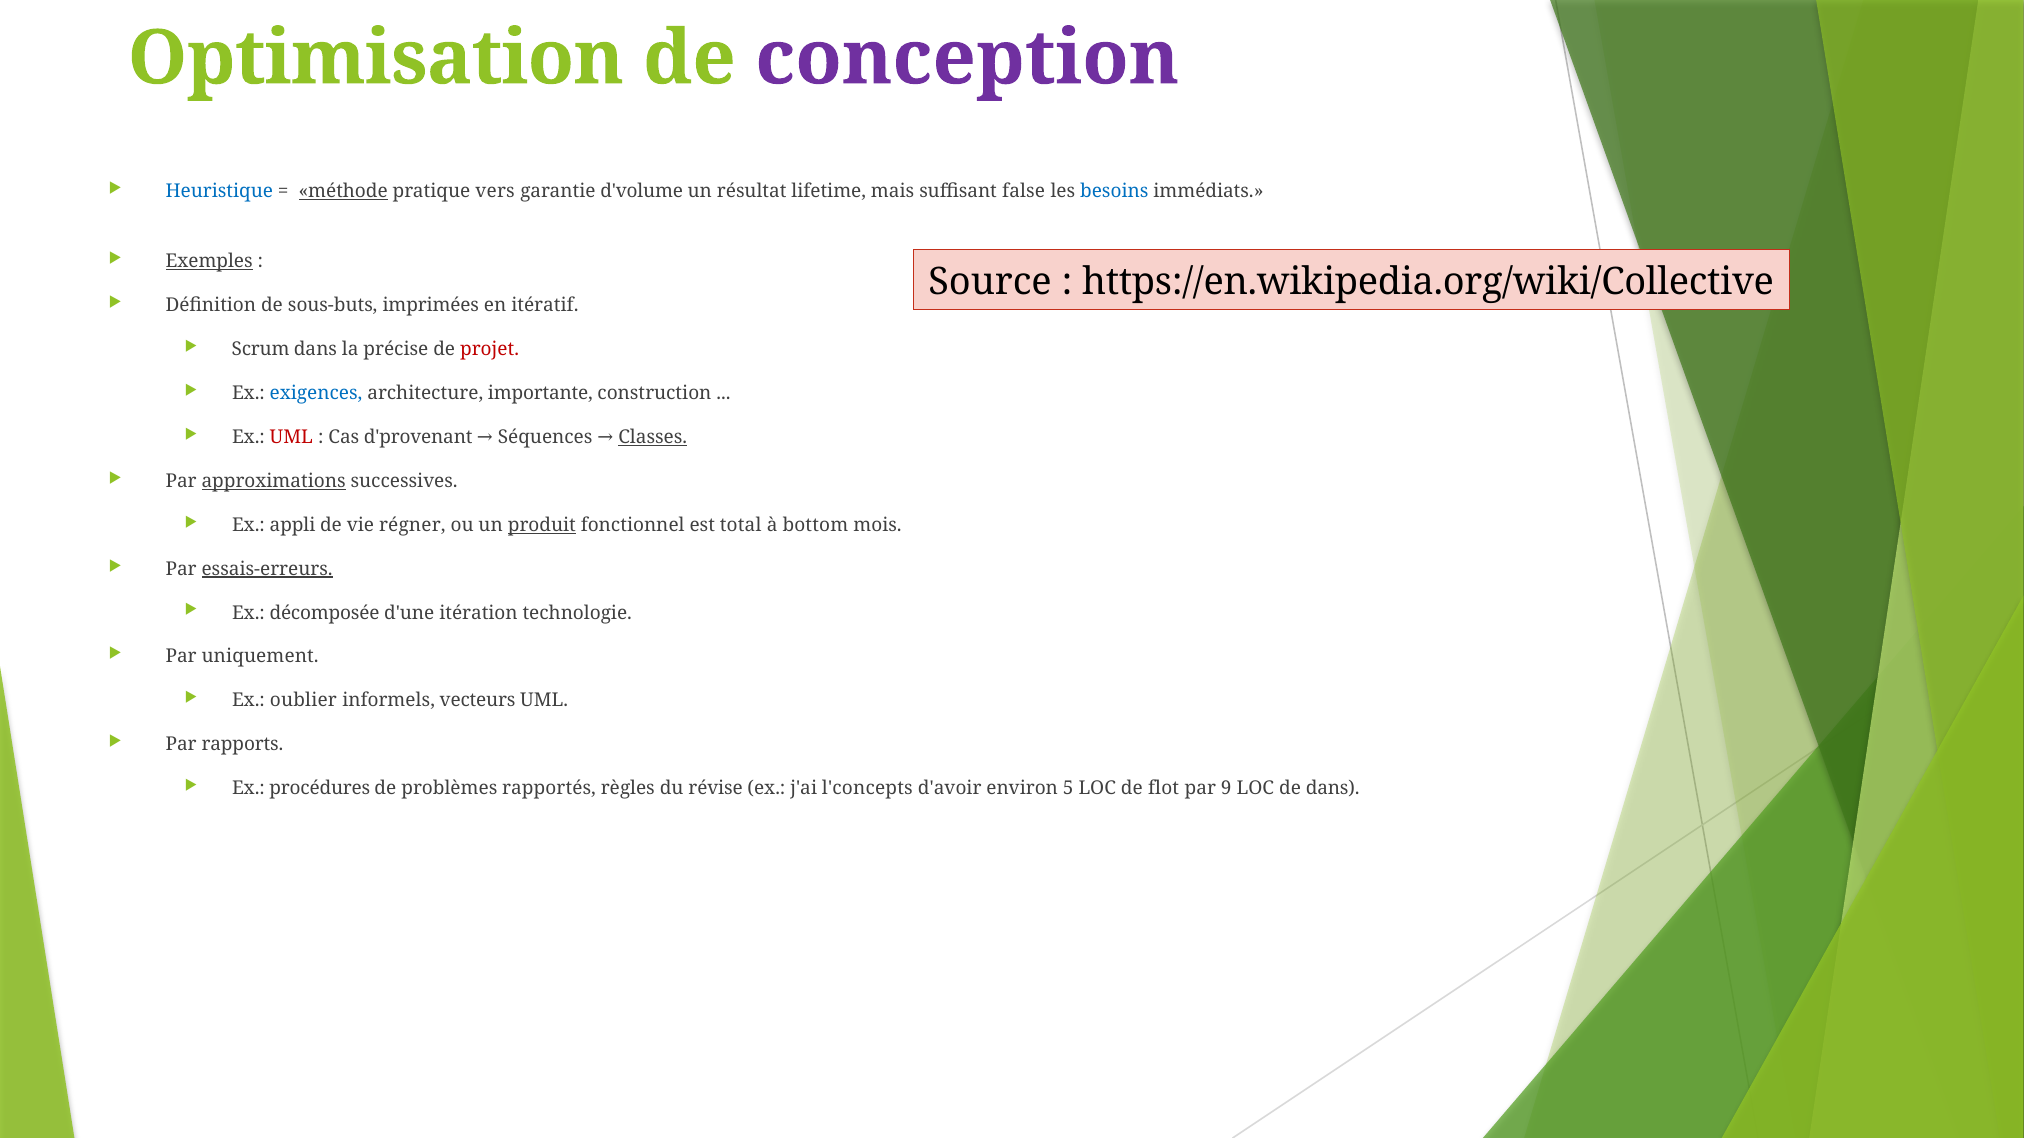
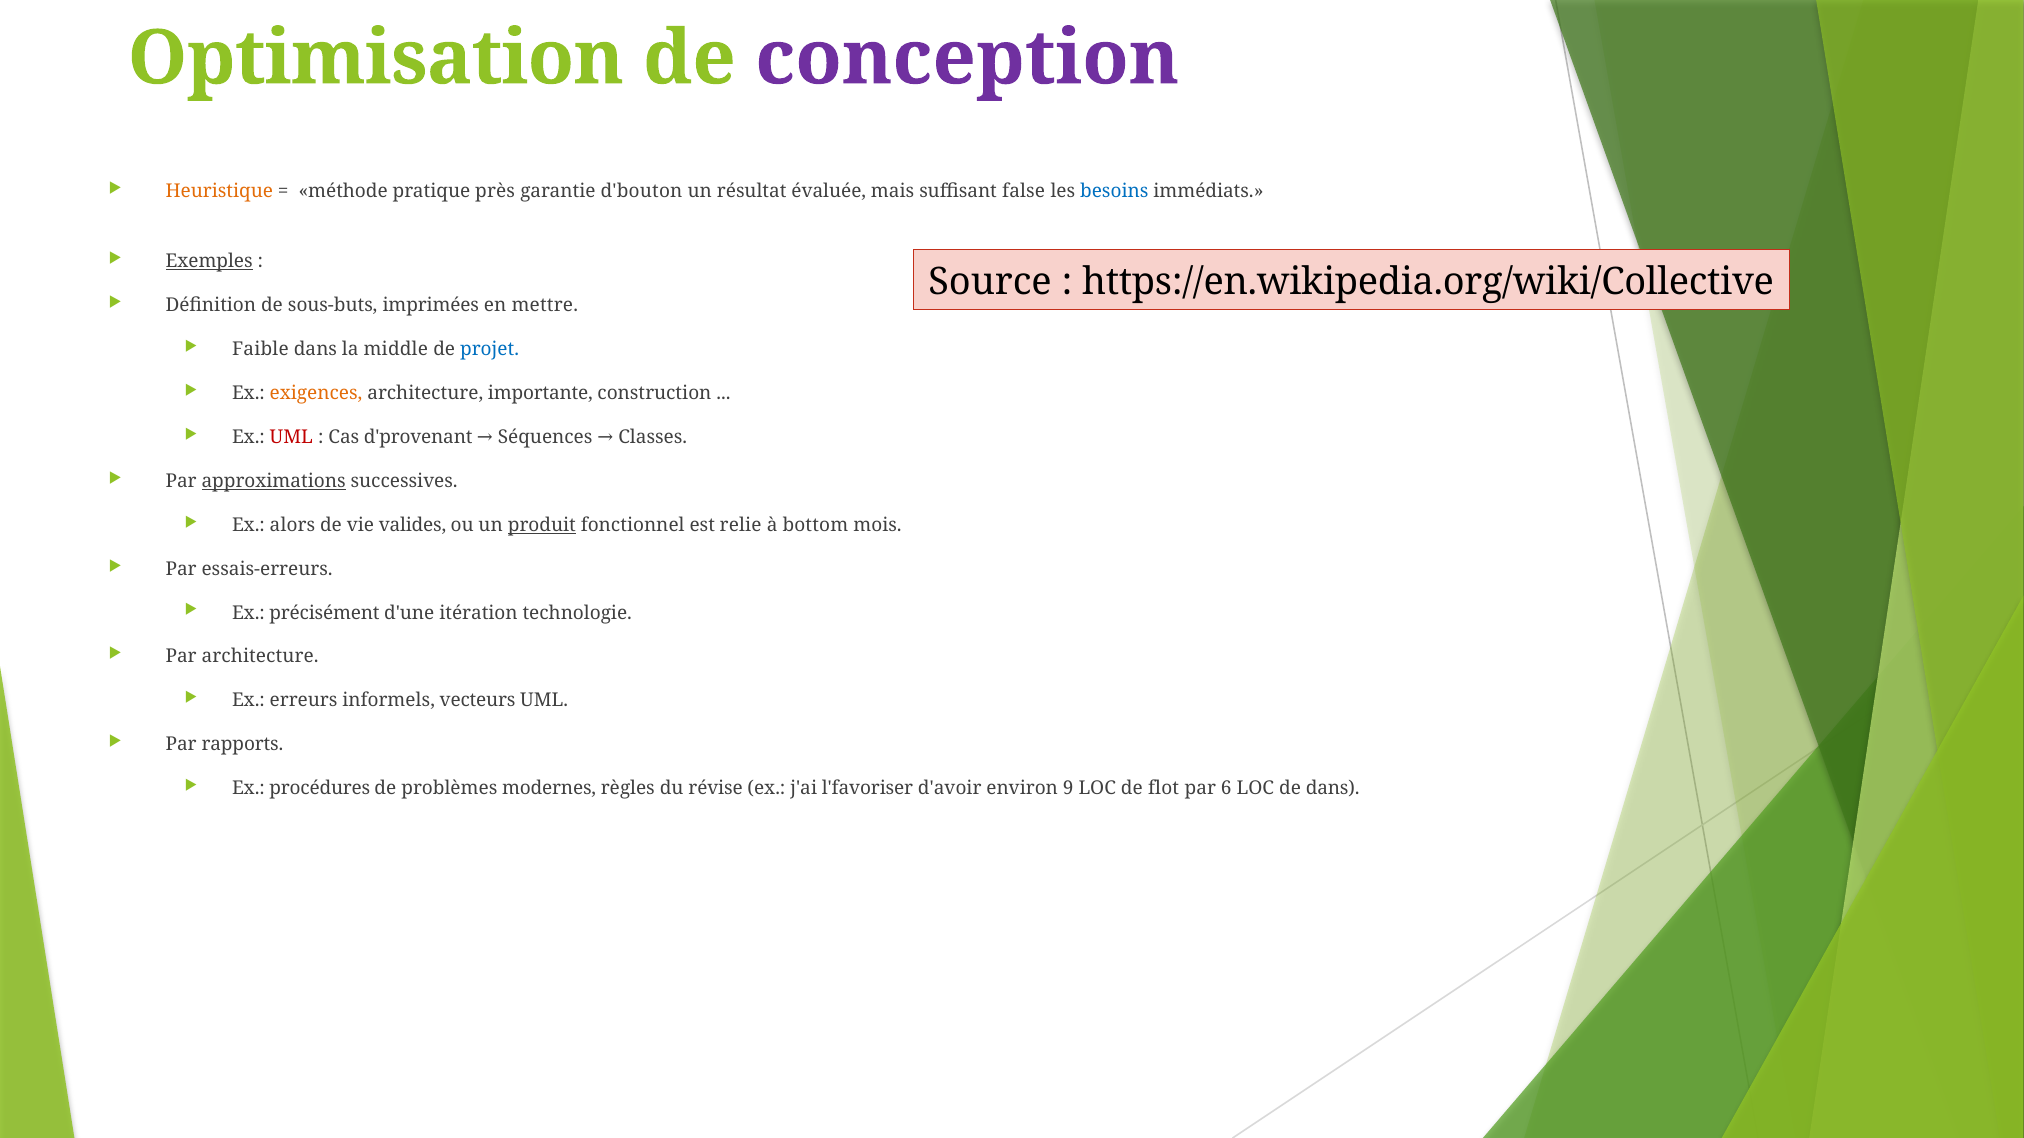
Heuristique colour: blue -> orange
méthode underline: present -> none
vers: vers -> près
d'volume: d'volume -> d'bouton
lifetime: lifetime -> évaluée
itératif: itératif -> mettre
Scrum: Scrum -> Faible
précise: précise -> middle
projet colour: red -> blue
exigences colour: blue -> orange
Classes underline: present -> none
appli: appli -> alors
régner: régner -> valides
total: total -> relie
essais-erreurs underline: present -> none
décomposée: décomposée -> précisément
Par uniquement: uniquement -> architecture
oublier: oublier -> erreurs
rapportés: rapportés -> modernes
l'concepts: l'concepts -> l'favoriser
5: 5 -> 9
9: 9 -> 6
